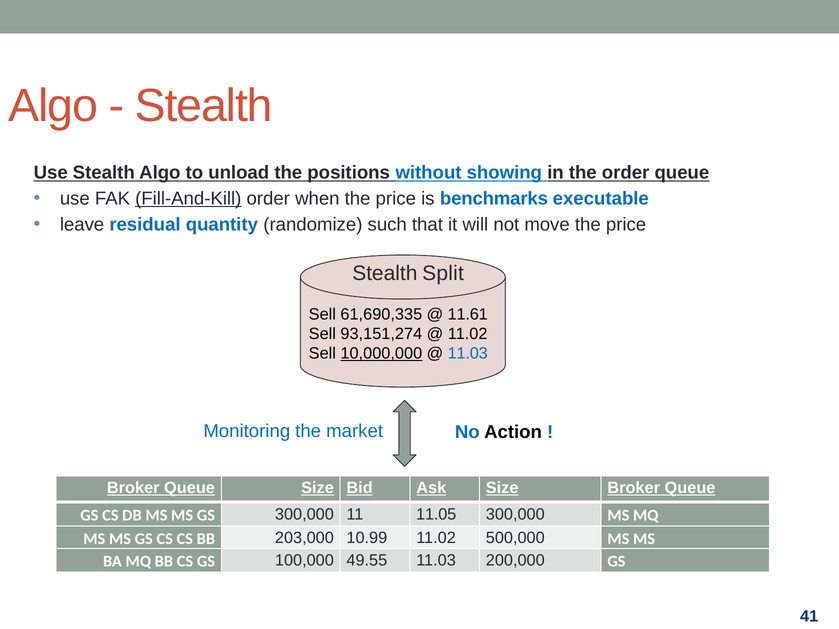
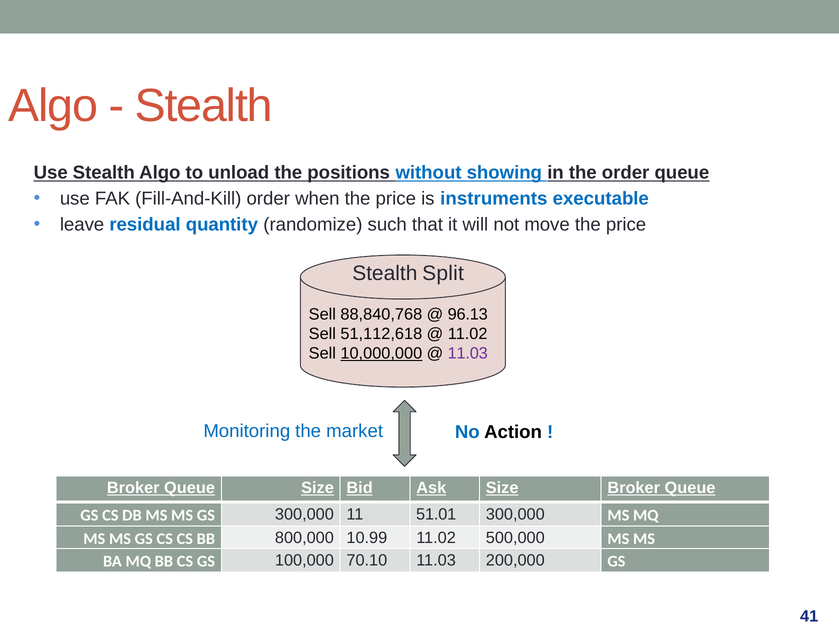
Fill-And-Kill underline: present -> none
benchmarks: benchmarks -> instruments
61,690,335: 61,690,335 -> 88,840,768
11.61: 11.61 -> 96.13
93,151,274: 93,151,274 -> 51,112,618
11.03 at (468, 353) colour: blue -> purple
11.05: 11.05 -> 51.01
203,000: 203,000 -> 800,000
49.55: 49.55 -> 70.10
